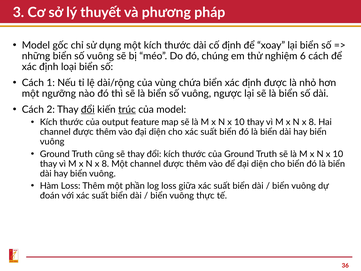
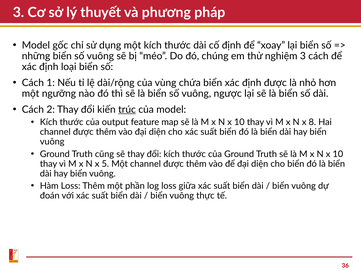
nghiệm 6: 6 -> 3
đổi at (88, 109) underline: present -> none
8 at (105, 164): 8 -> 5
